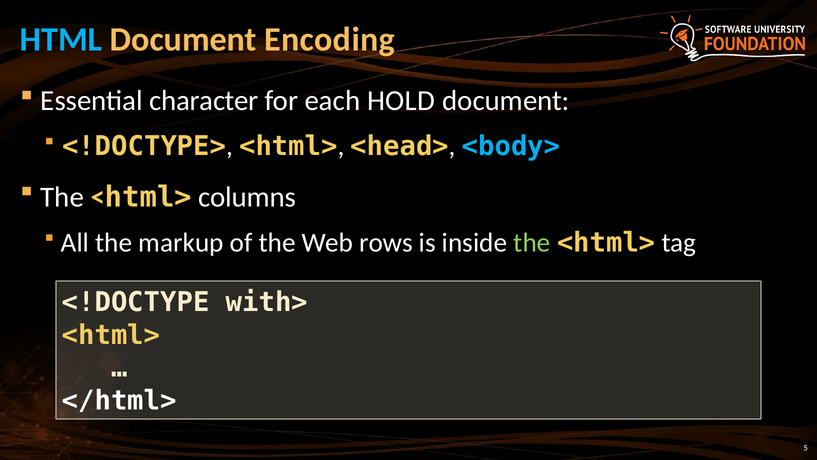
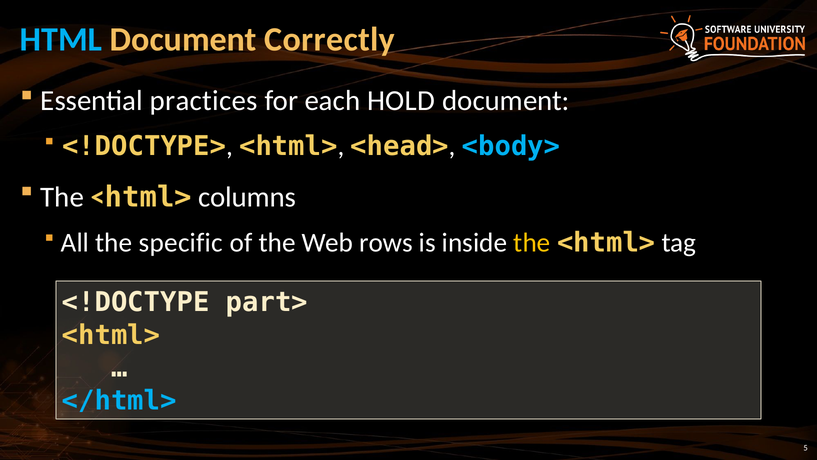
Encoding: Encoding -> Correctly
character: character -> practices
markup: markup -> specific
the at (532, 242) colour: light green -> yellow
with>: with> -> part>
</html> colour: white -> light blue
